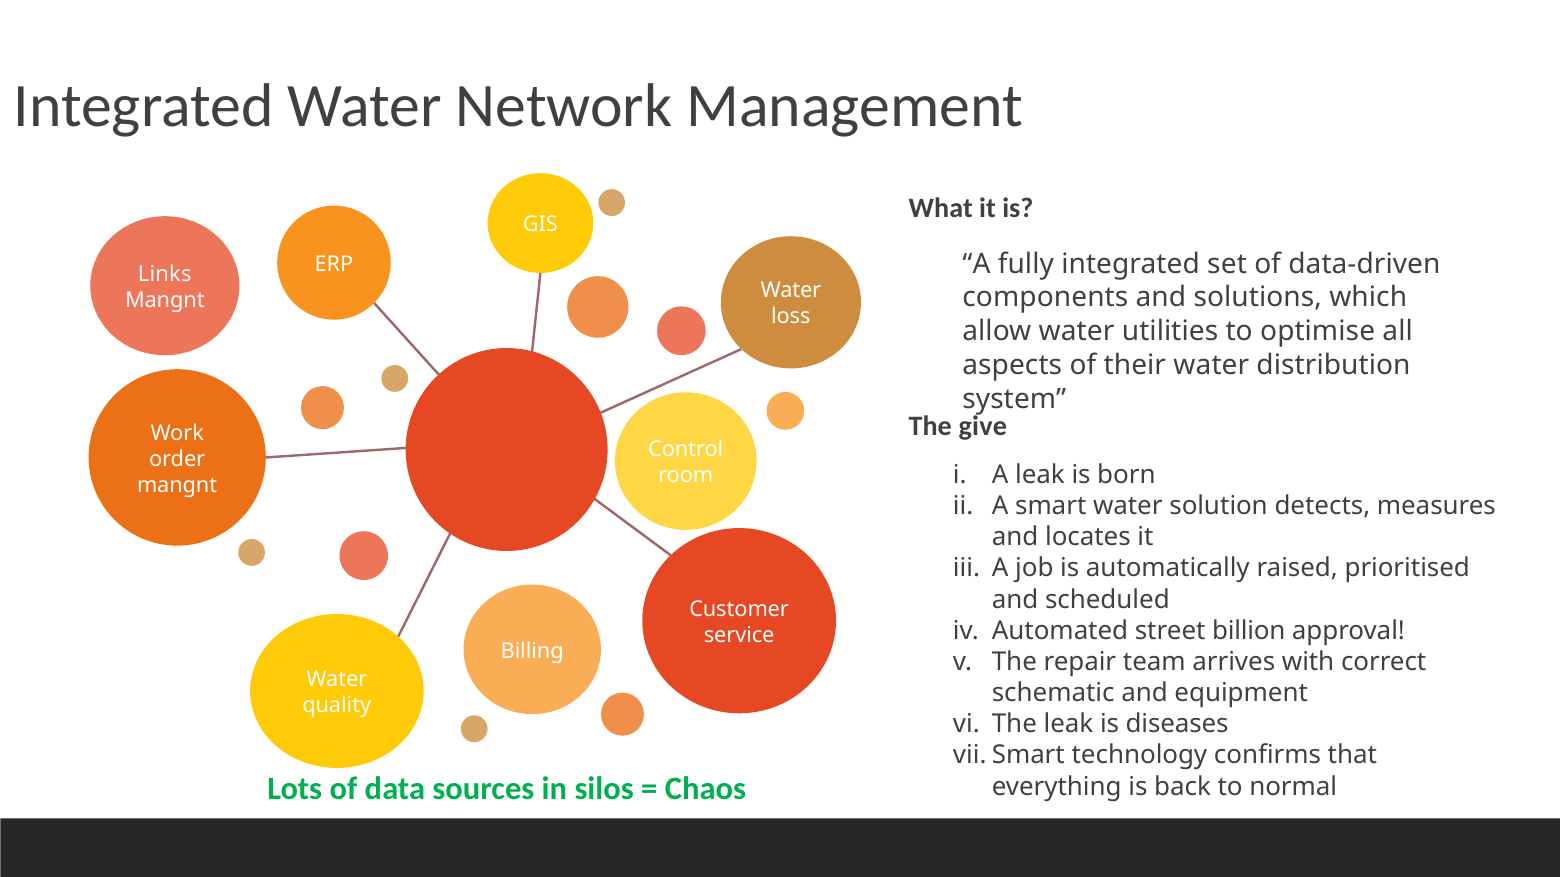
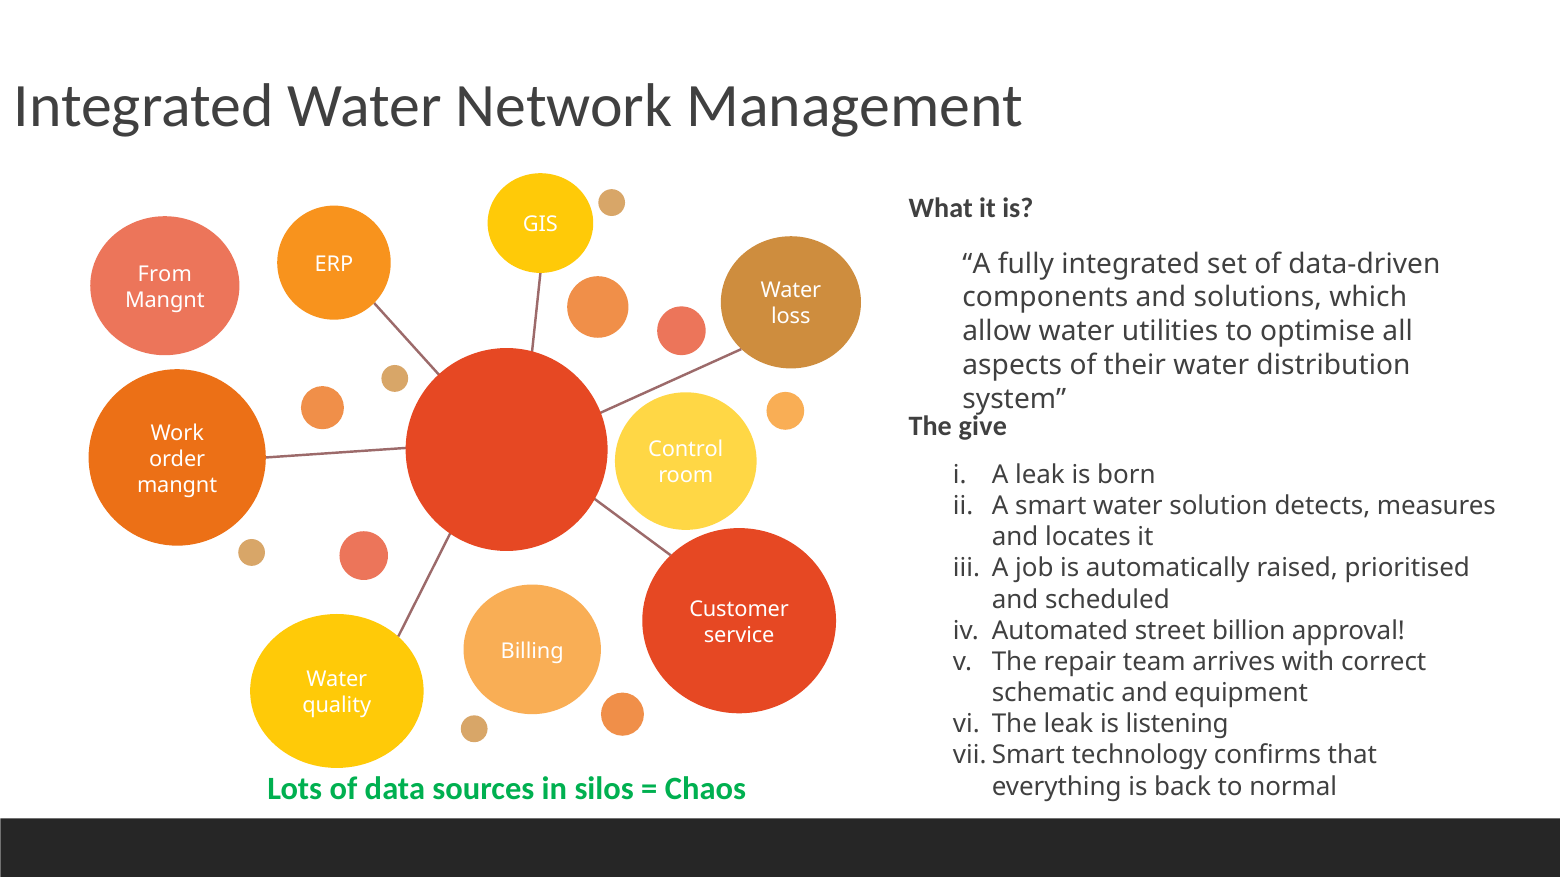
Links: Links -> From
diseases: diseases -> listening
